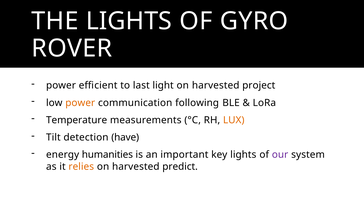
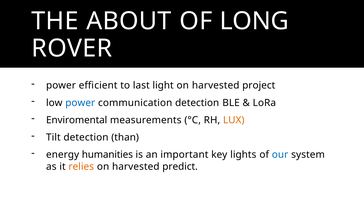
THE LIGHTS: LIGHTS -> ABOUT
GYRO: GYRO -> LONG
power at (80, 103) colour: orange -> blue
communication following: following -> detection
Temperature: Temperature -> Enviromental
have: have -> than
our colour: purple -> blue
